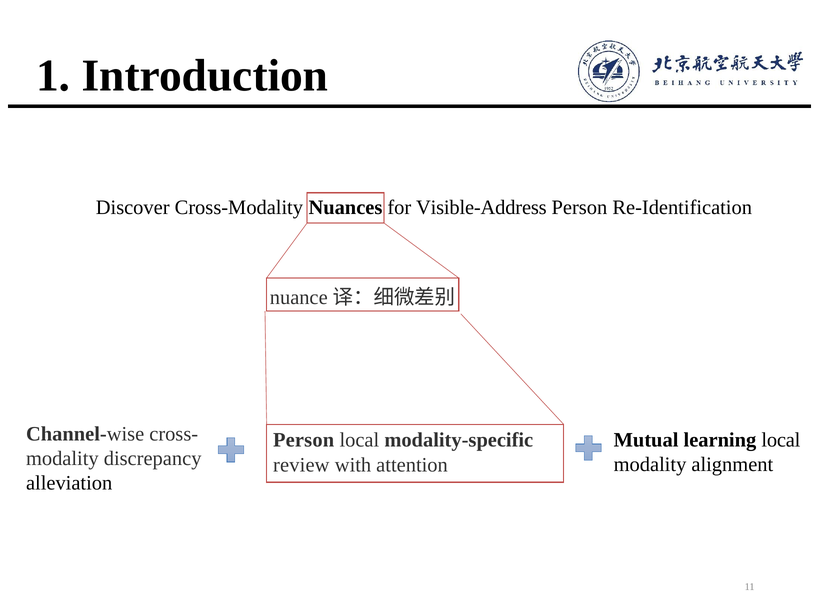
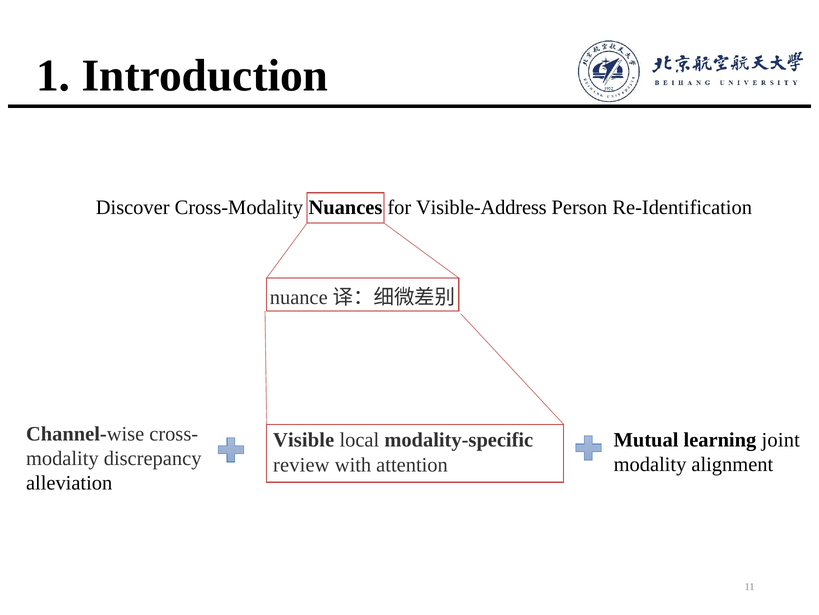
learning local: local -> joint
Person at (304, 440): Person -> Visible
